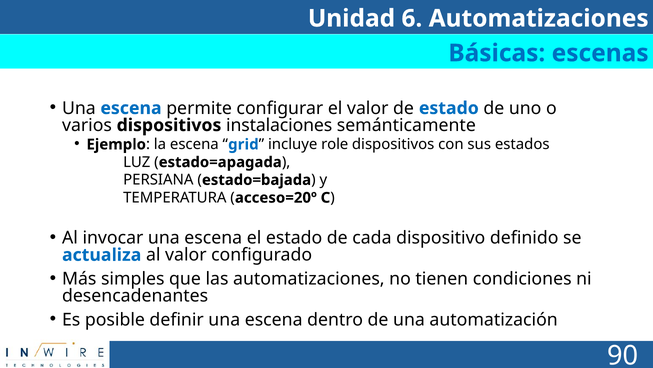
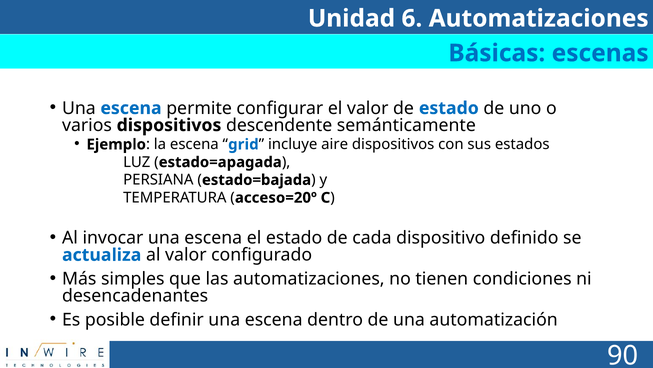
instalaciones: instalaciones -> descendente
role: role -> aire
